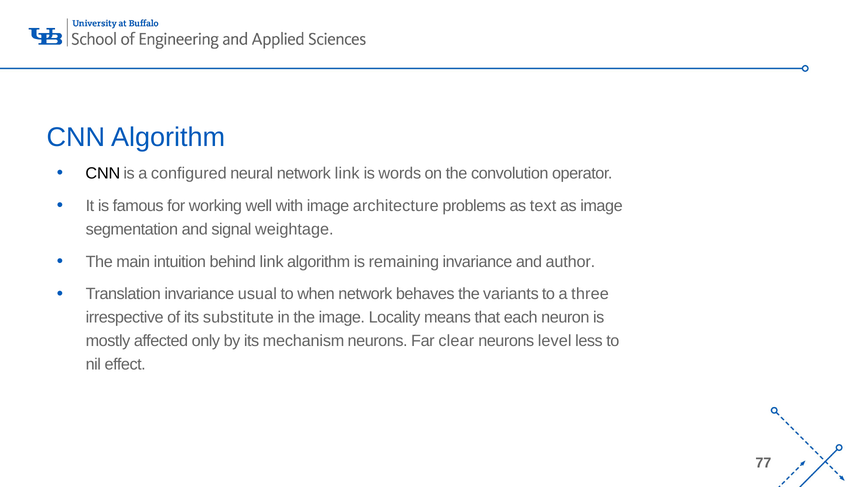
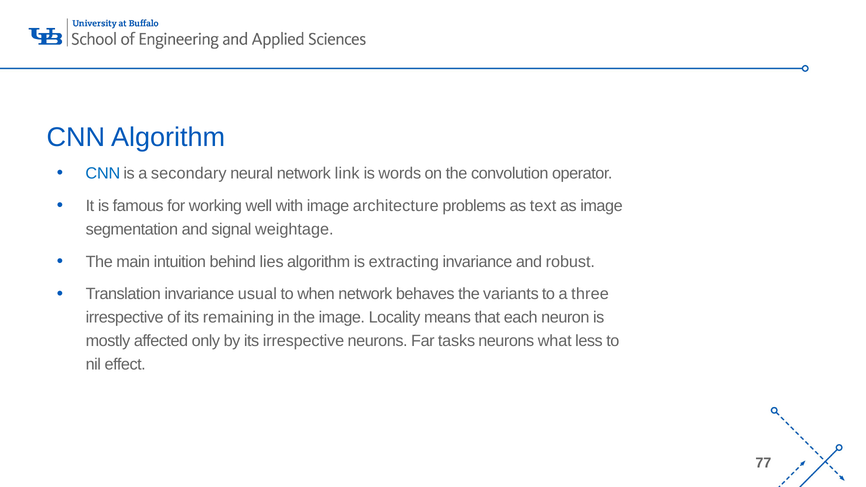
CNN at (103, 173) colour: black -> blue
configured: configured -> secondary
behind link: link -> lies
remaining: remaining -> extracting
author: author -> robust
substitute: substitute -> remaining
its mechanism: mechanism -> irrespective
clear: clear -> tasks
level: level -> what
